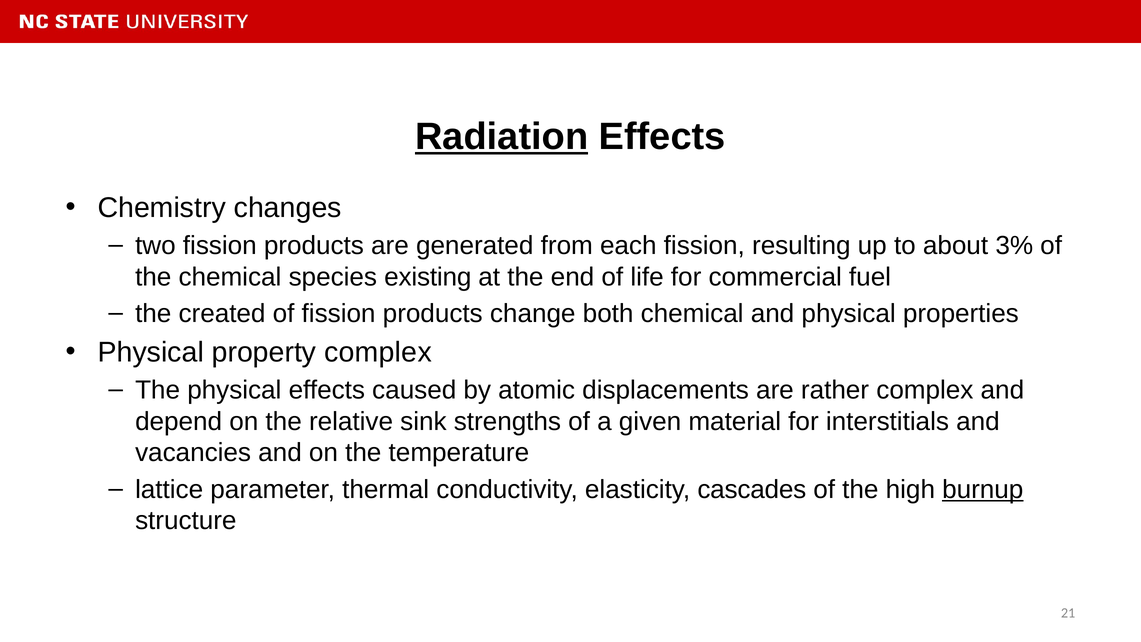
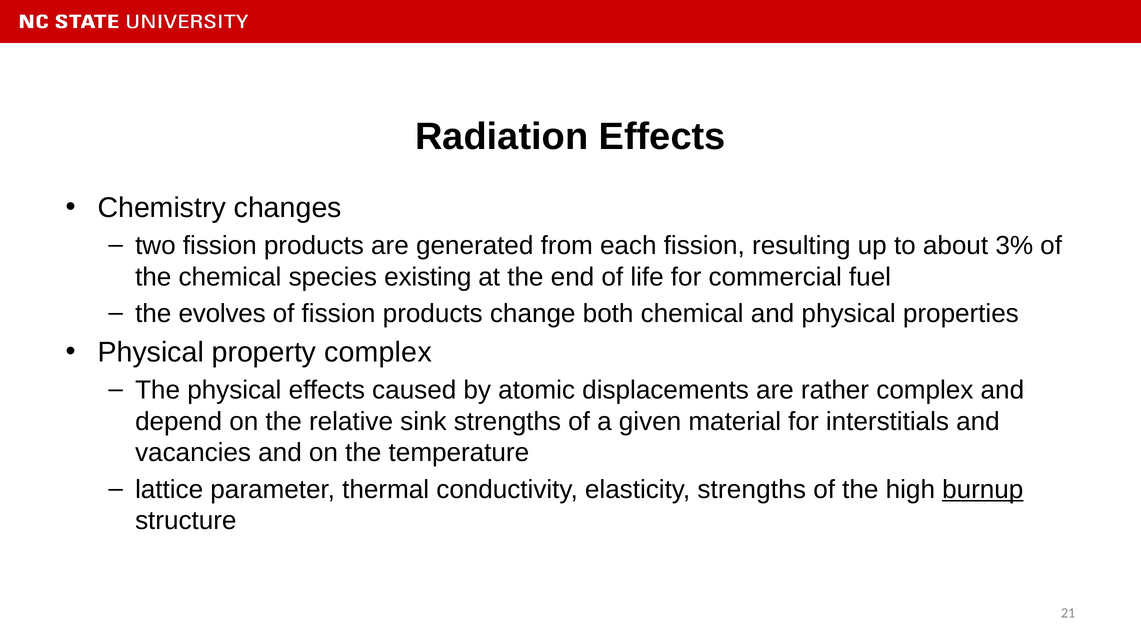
Radiation underline: present -> none
created: created -> evolves
elasticity cascades: cascades -> strengths
